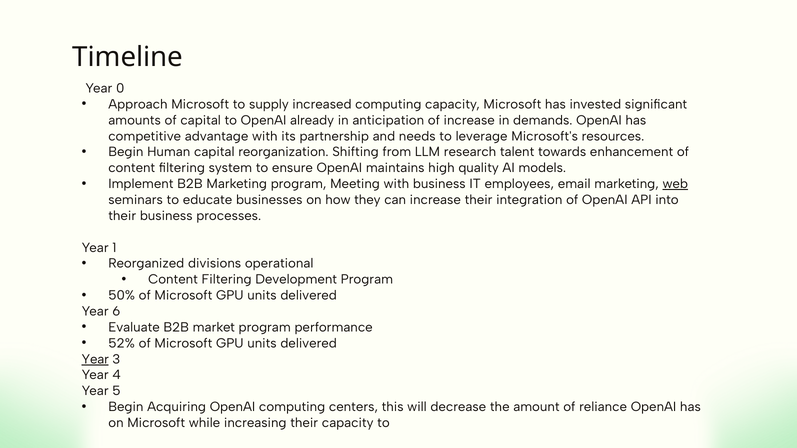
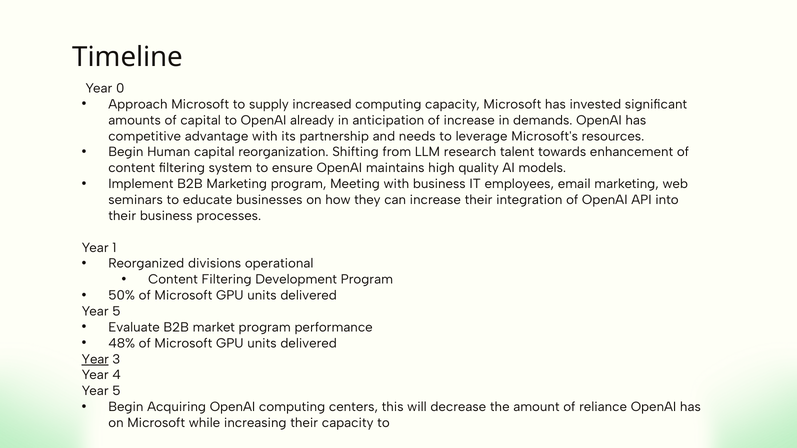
web underline: present -> none
6 at (116, 312): 6 -> 5
52%: 52% -> 48%
